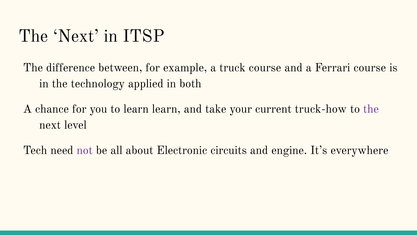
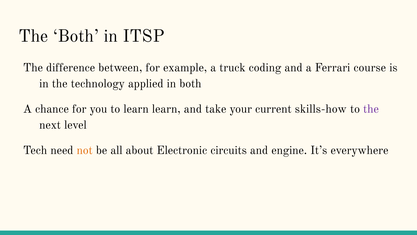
Next at (76, 36): Next -> Both
truck course: course -> coding
truck-how: truck-how -> skills-how
not colour: purple -> orange
